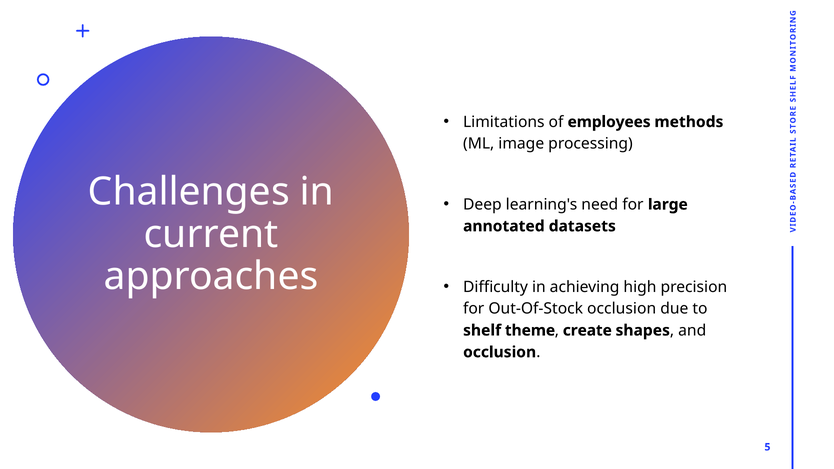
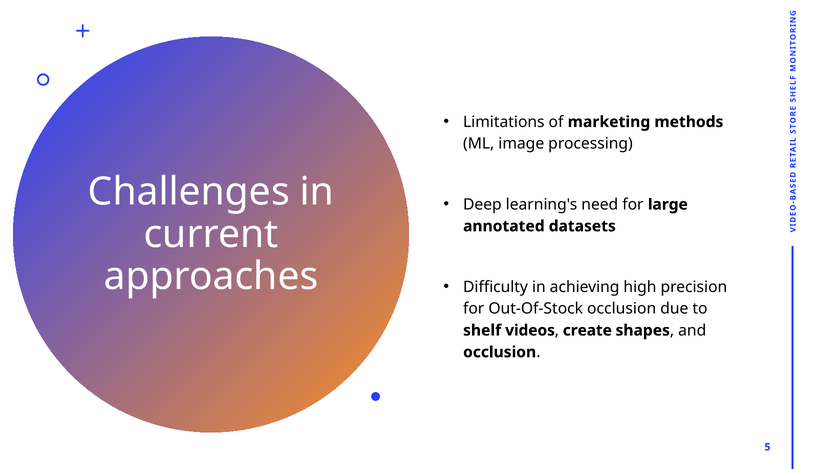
employees: employees -> marketing
theme: theme -> videos
